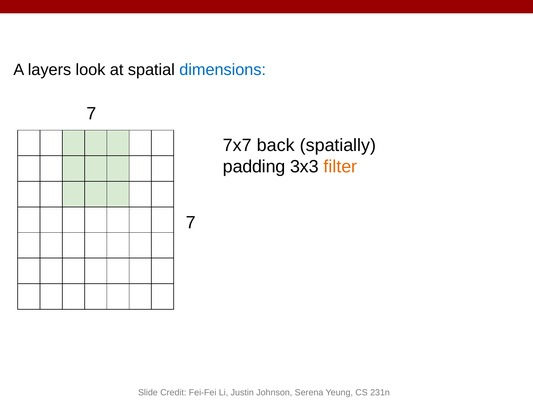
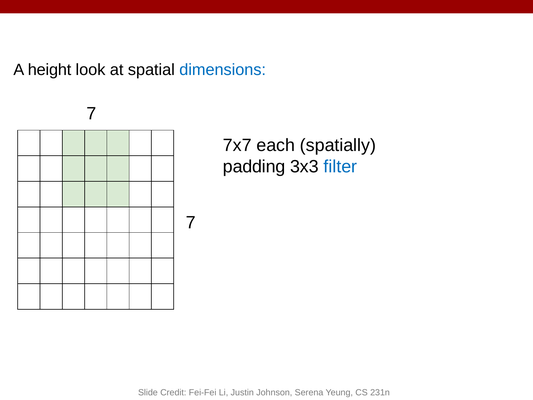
layers: layers -> height
back: back -> each
filter colour: orange -> blue
